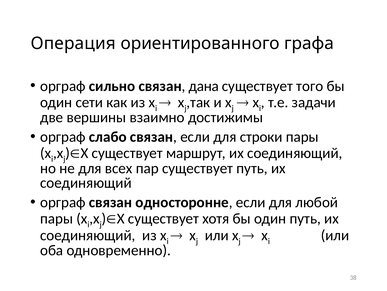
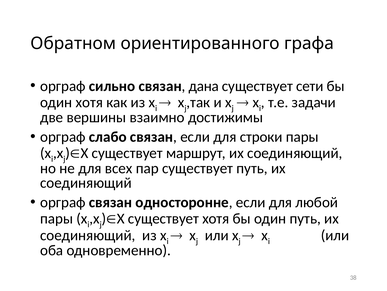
Операция: Операция -> Обратном
того: того -> сети
один сети: сети -> хотя
